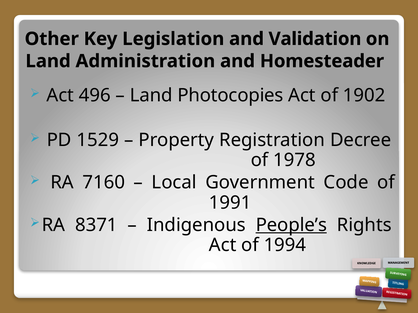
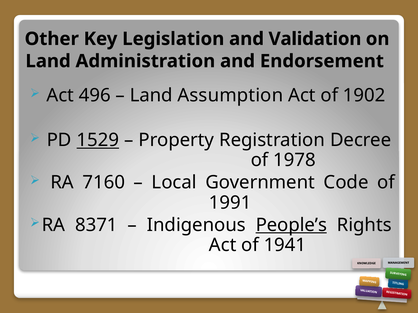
Homesteader: Homesteader -> Endorsement
Photocopies: Photocopies -> Assumption
1529 underline: none -> present
1994: 1994 -> 1941
